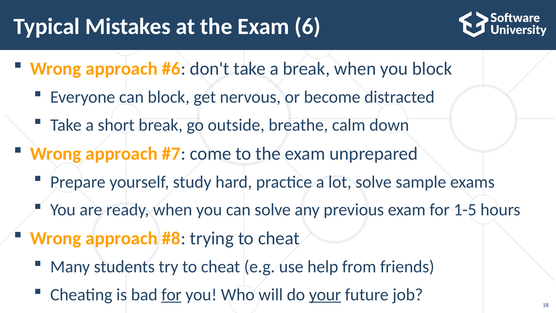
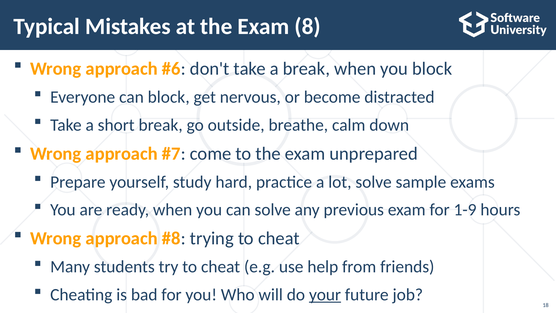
6: 6 -> 8
1-5: 1-5 -> 1-9
for at (172, 295) underline: present -> none
